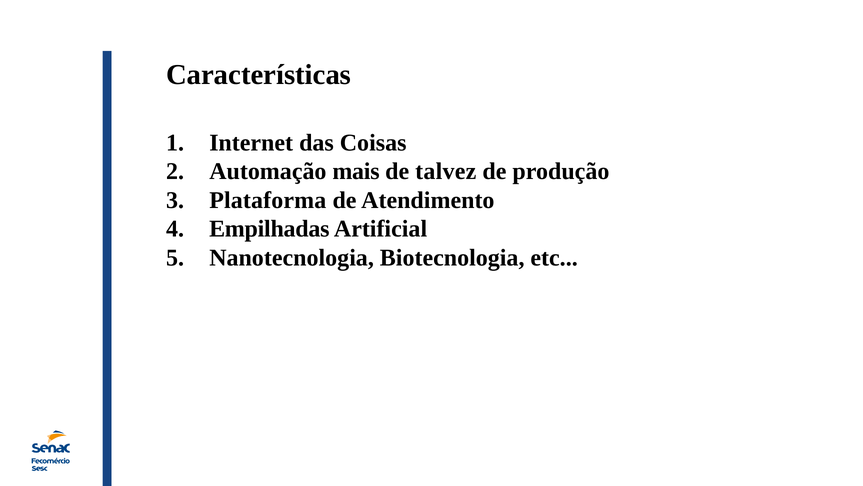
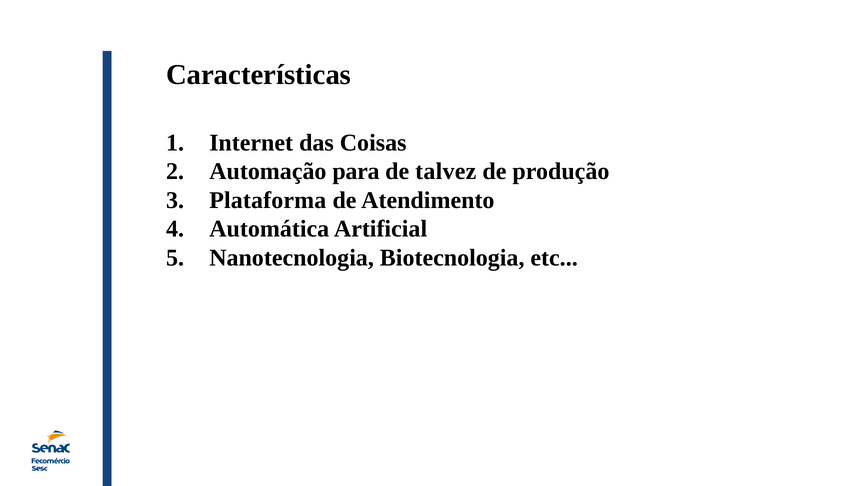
mais: mais -> para
Empilhadas: Empilhadas -> Automática
